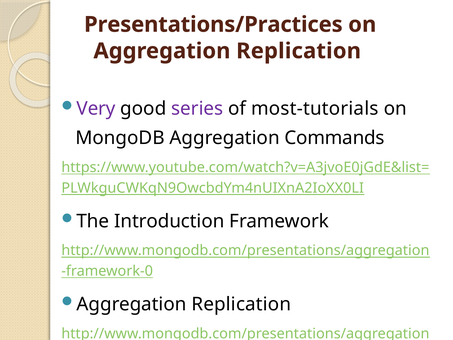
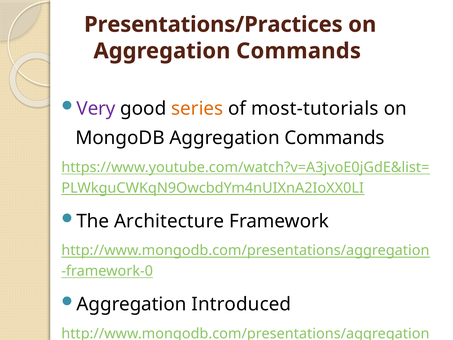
Replication at (299, 51): Replication -> Commands
series colour: purple -> orange
Introduction: Introduction -> Architecture
Replication at (241, 304): Replication -> Introduced
